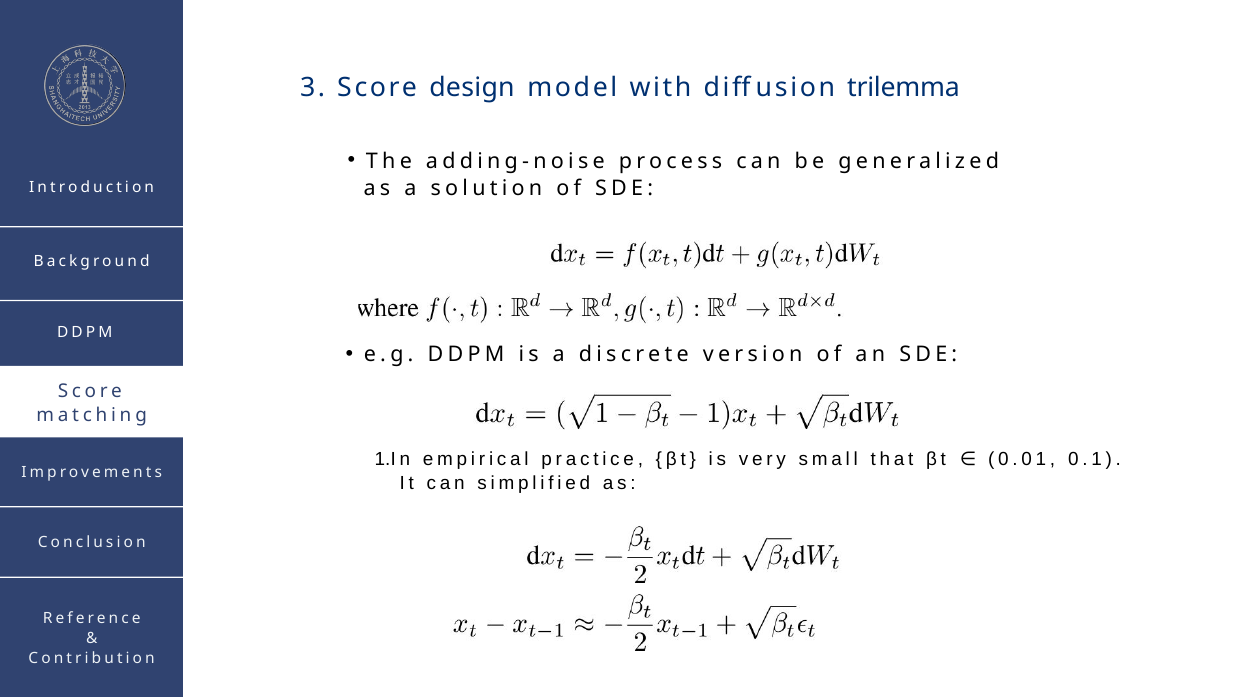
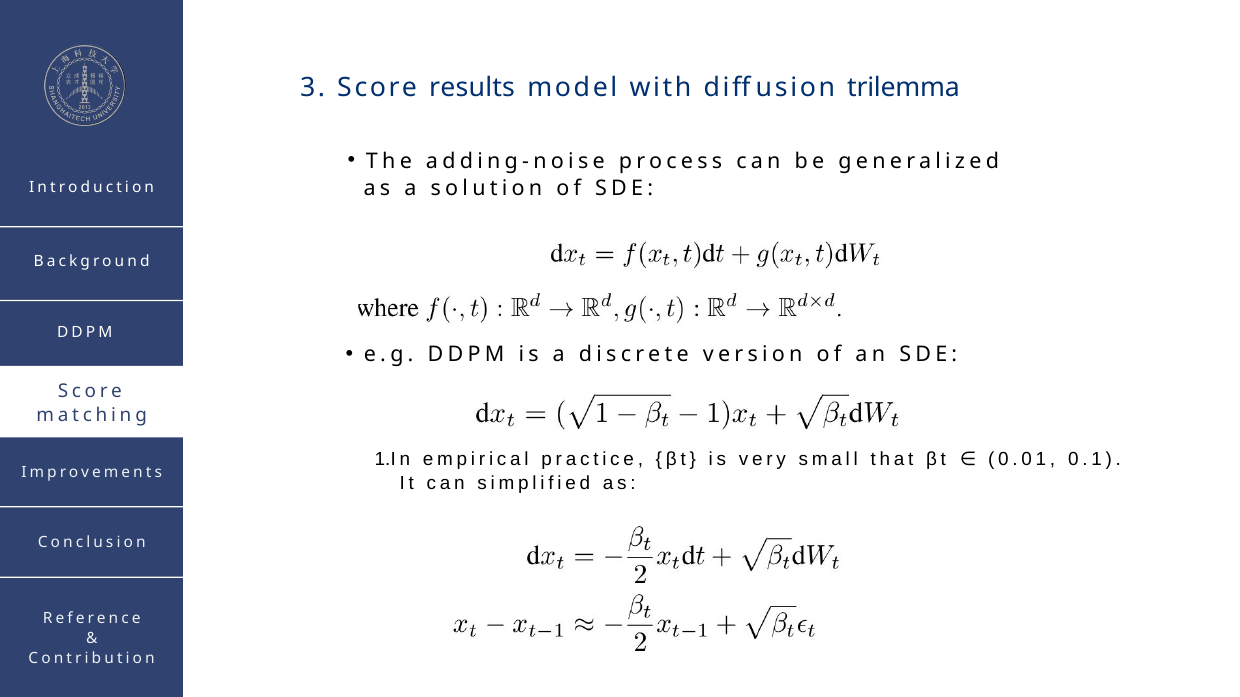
design: design -> results
